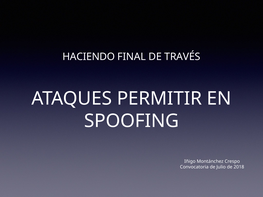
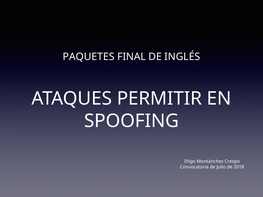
HACIENDO: HACIENDO -> PAQUETES
TRAVÉS: TRAVÉS -> INGLÉS
